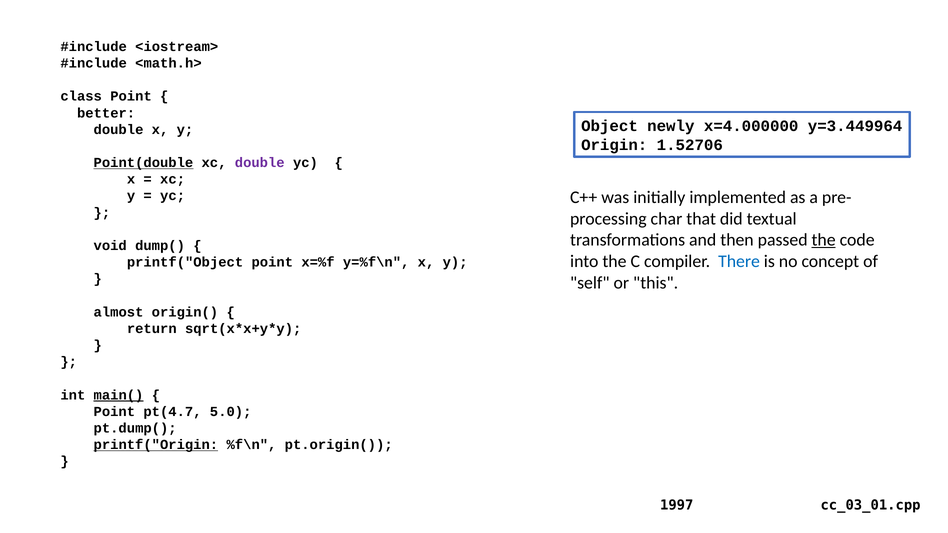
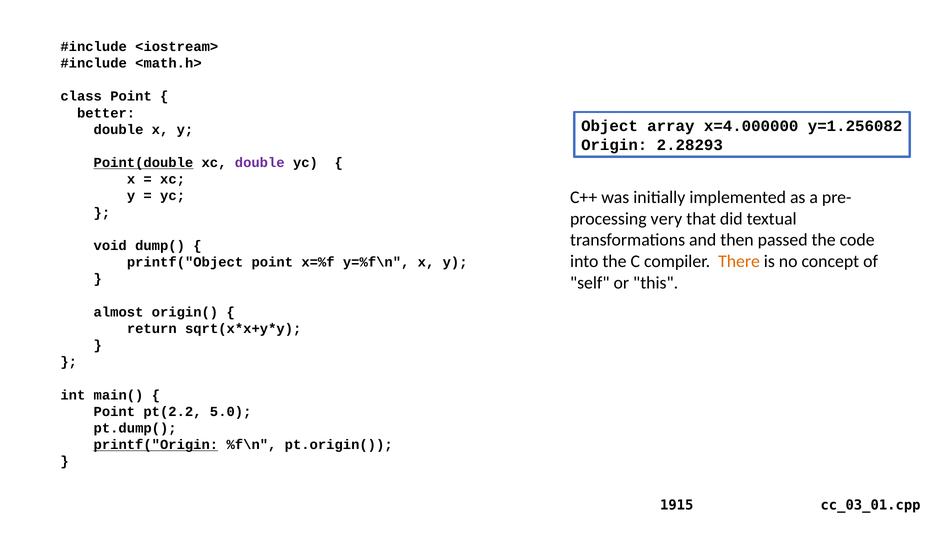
newly: newly -> array
y=3.449964: y=3.449964 -> y=1.256082
1.52706: 1.52706 -> 2.28293
char: char -> very
the at (824, 240) underline: present -> none
There colour: blue -> orange
main( underline: present -> none
pt(4.7: pt(4.7 -> pt(2.2
1997: 1997 -> 1915
